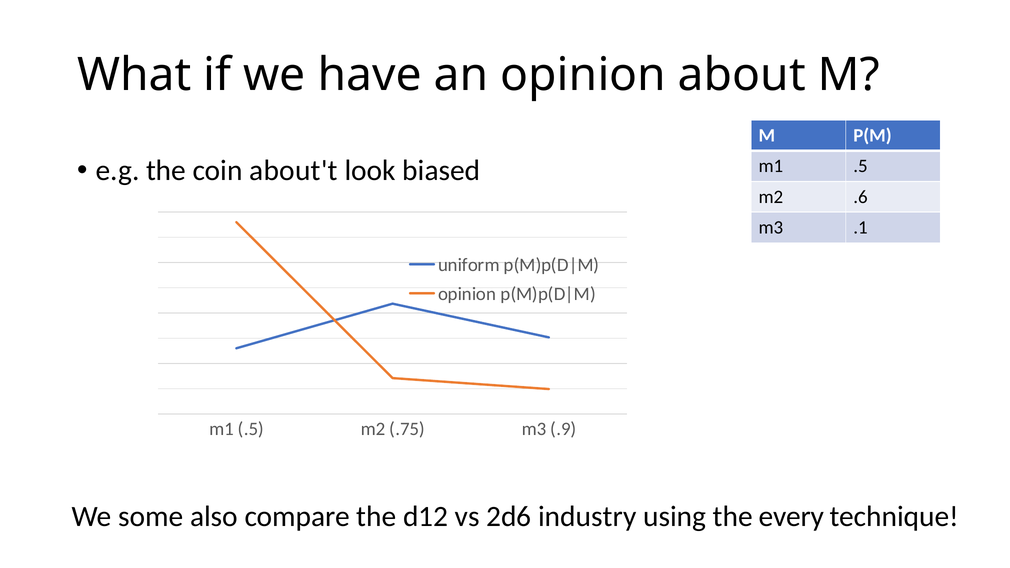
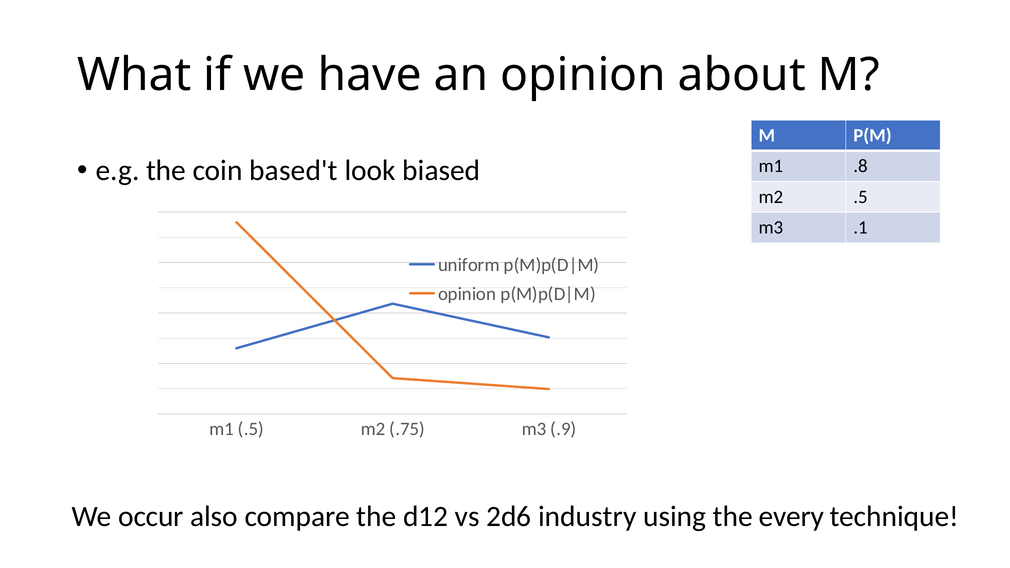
about't: about't -> based't
.5 at (860, 166): .5 -> .8
m2 .6: .6 -> .5
some: some -> occur
